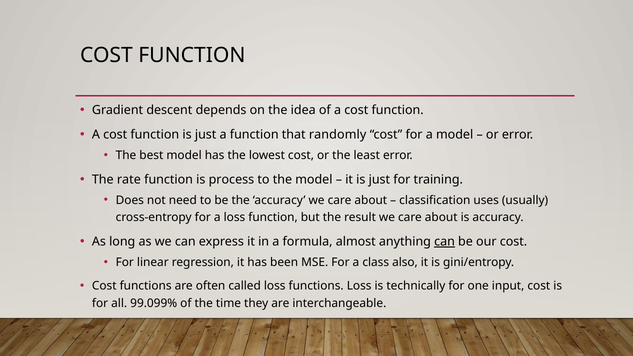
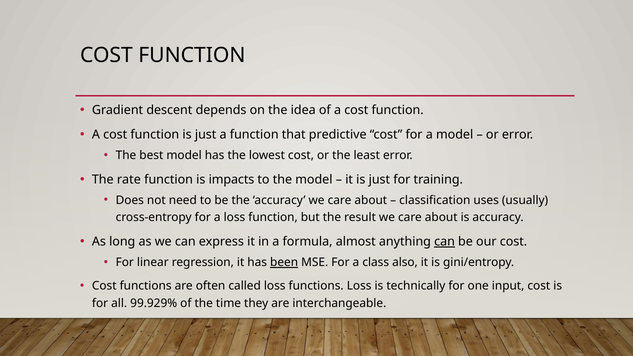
randomly: randomly -> predictive
process: process -> impacts
been underline: none -> present
99.099%: 99.099% -> 99.929%
